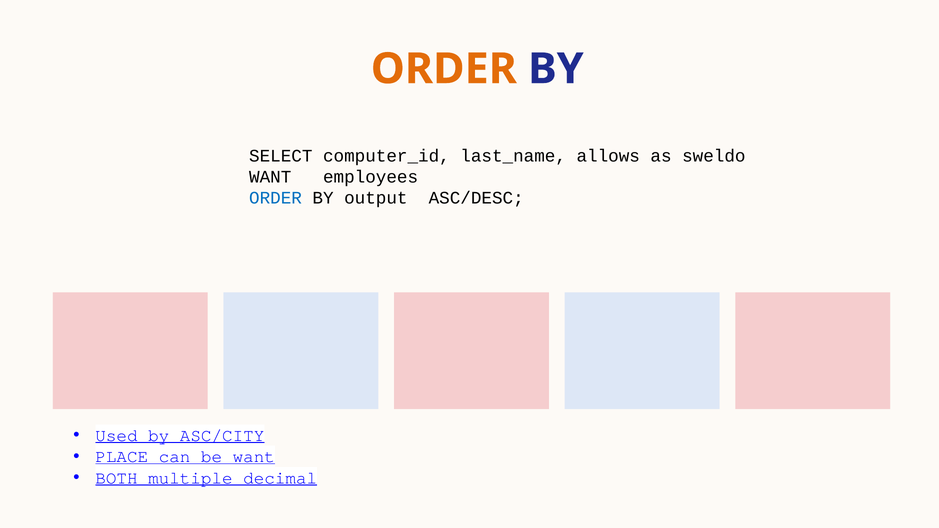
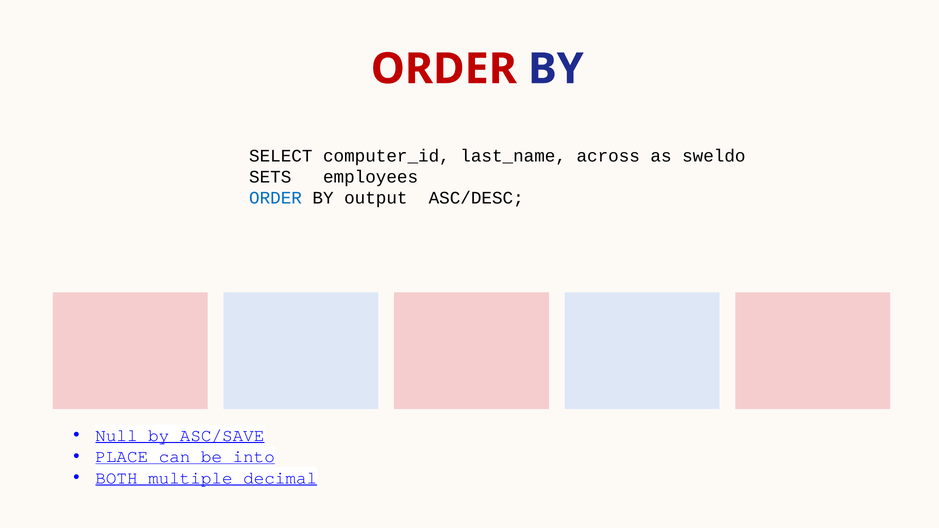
ORDER at (444, 69) colour: orange -> red
allows: allows -> across
WANT at (270, 177): WANT -> SETS
Used: Used -> Null
ASC/CITY: ASC/CITY -> ASC/SAVE
be want: want -> into
